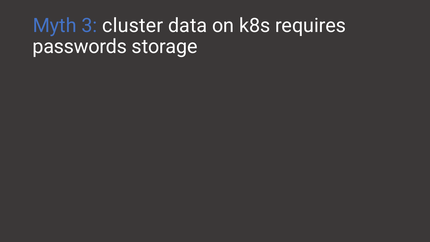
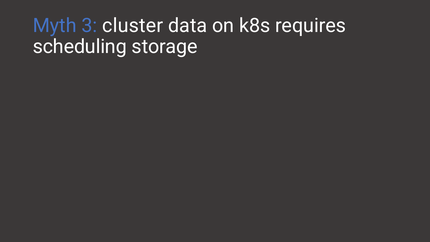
passwords: passwords -> scheduling
